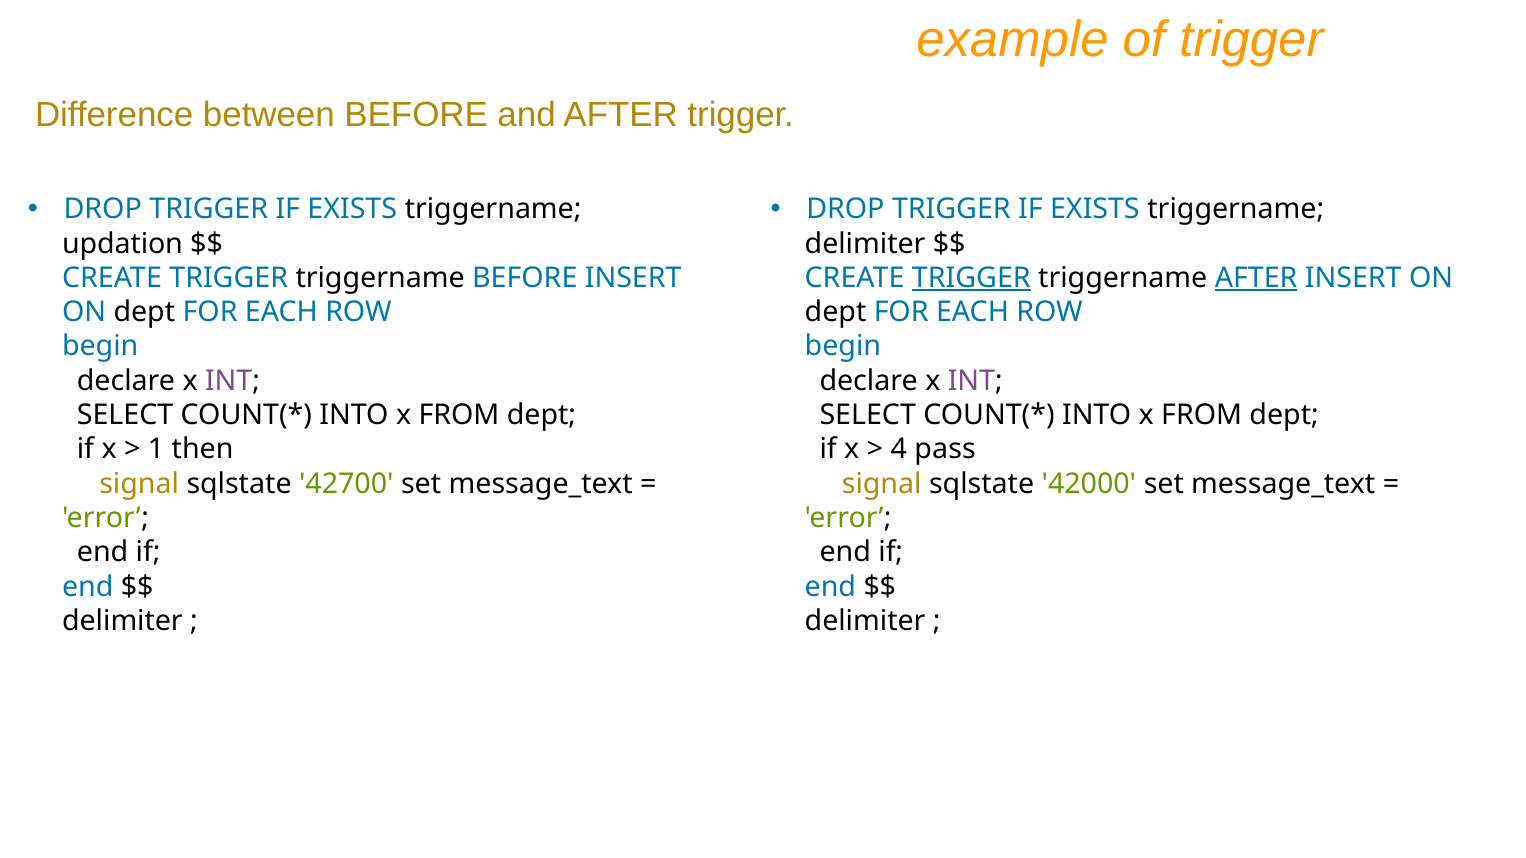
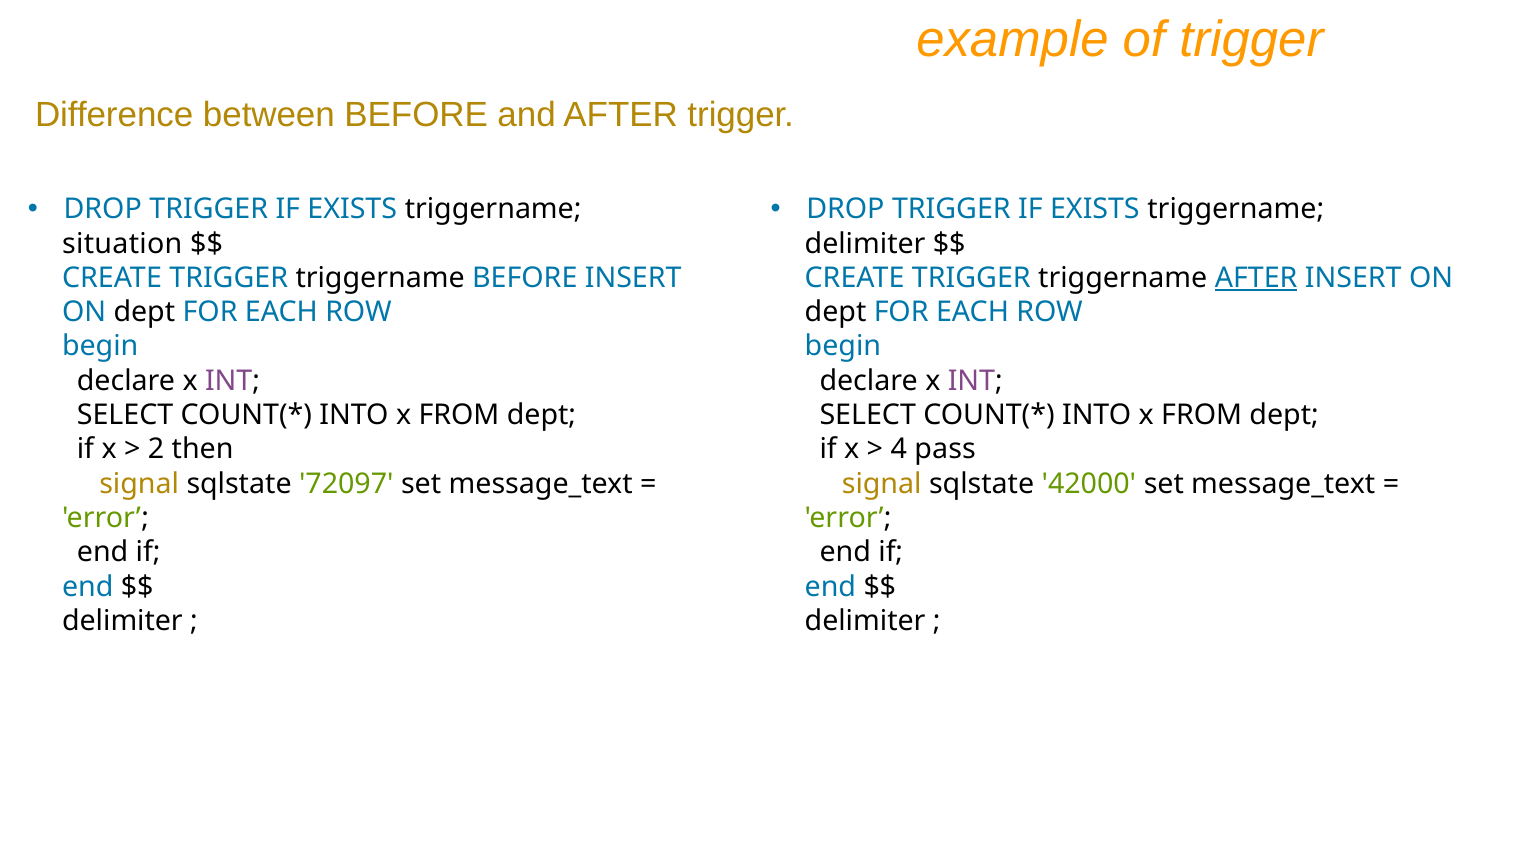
updation: updation -> situation
TRIGGER at (971, 278) underline: present -> none
1: 1 -> 2
42700: 42700 -> 72097
